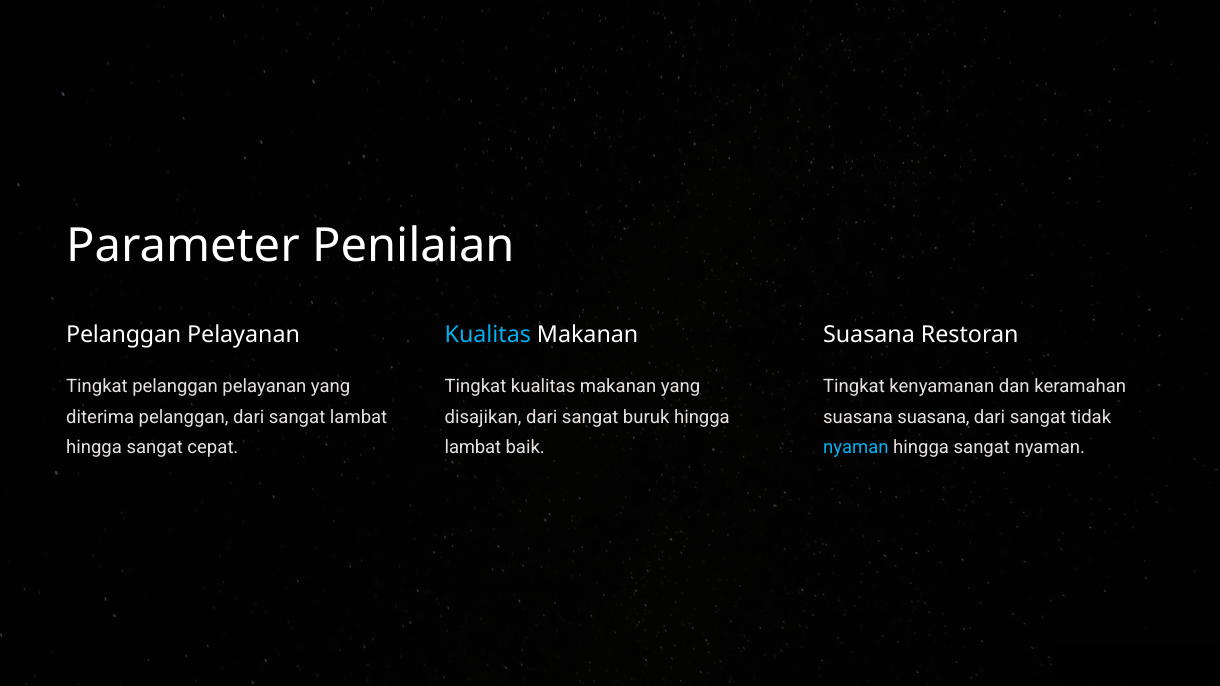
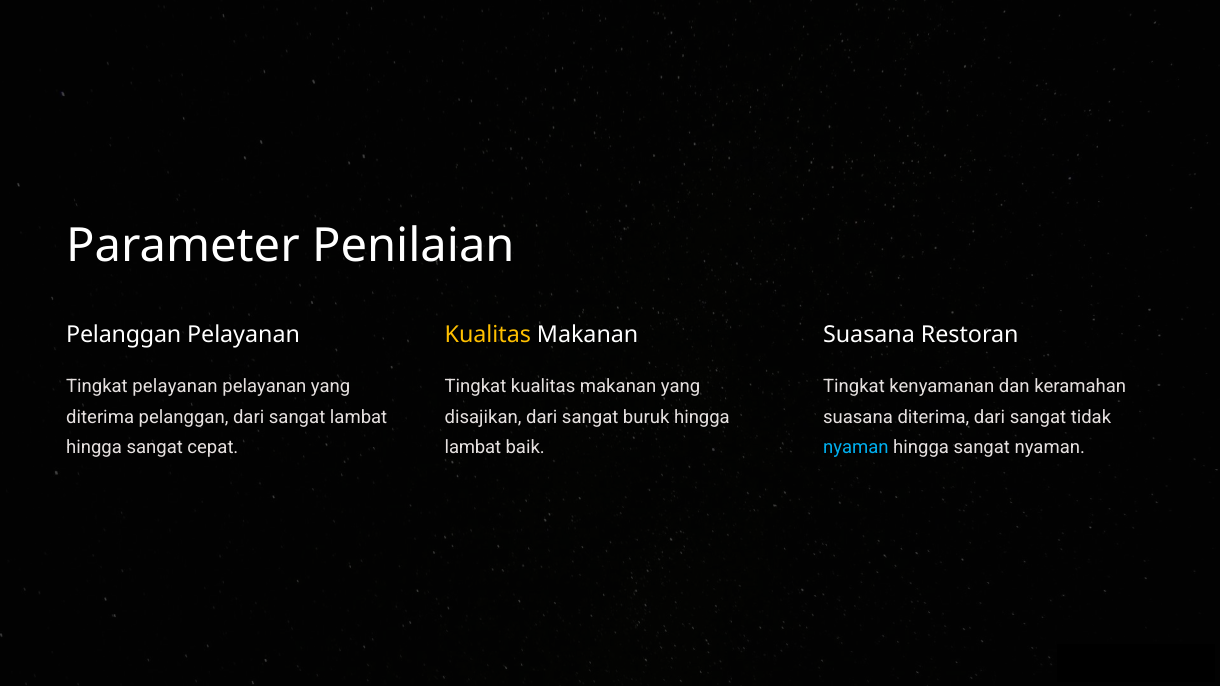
Kualitas at (488, 335) colour: light blue -> yellow
Tingkat pelanggan: pelanggan -> pelayanan
suasana suasana: suasana -> diterima
